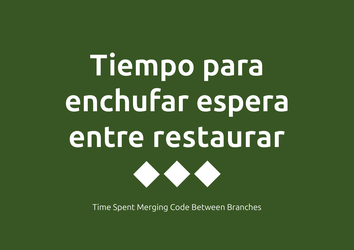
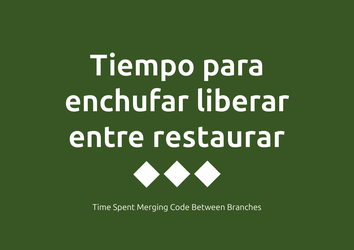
espera: espera -> liberar
